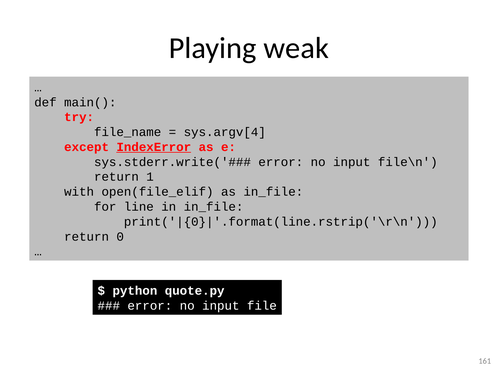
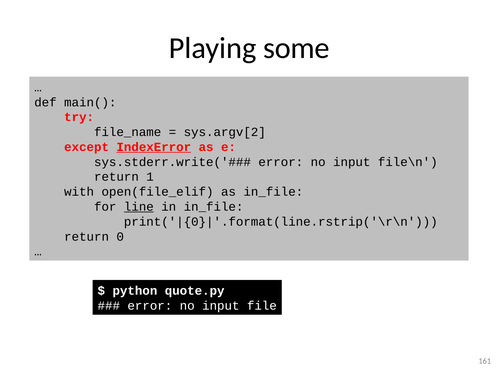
weak: weak -> some
sys.argv[4: sys.argv[4 -> sys.argv[2
line underline: none -> present
